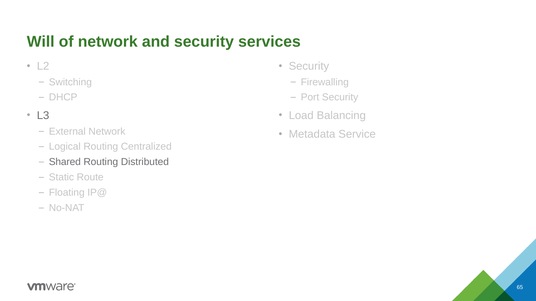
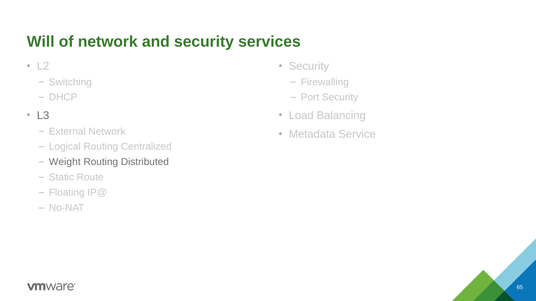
Shared: Shared -> Weight
